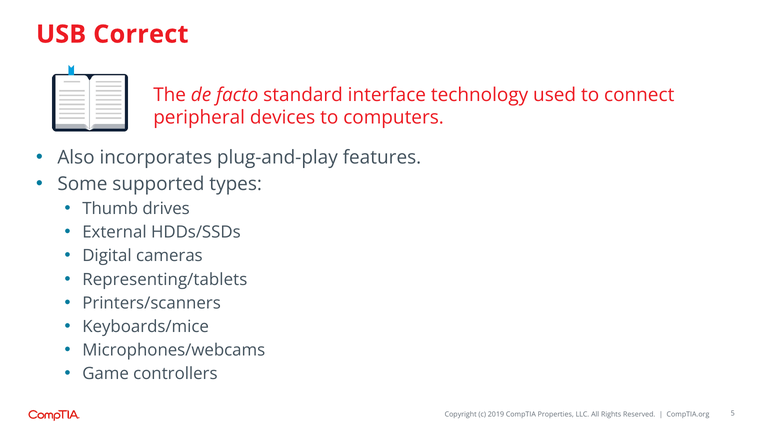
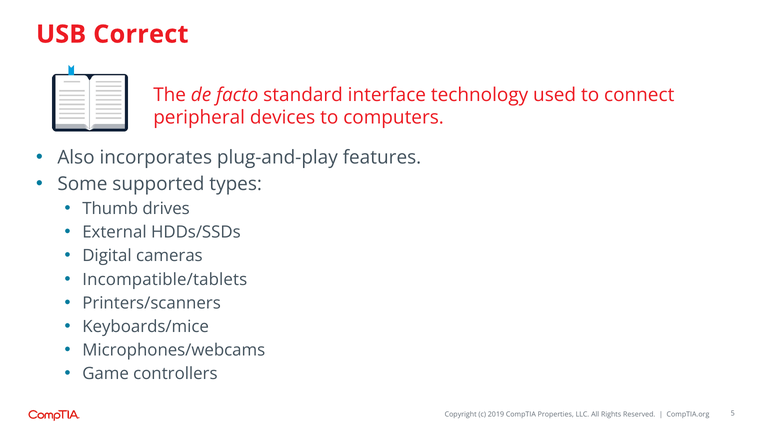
Representing/tablets: Representing/tablets -> Incompatible/tablets
